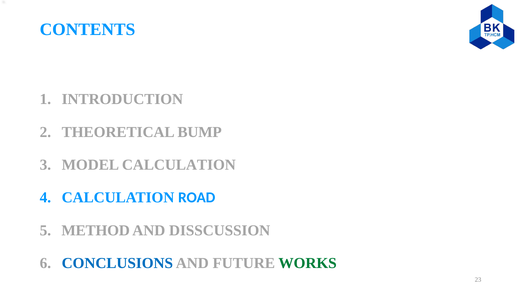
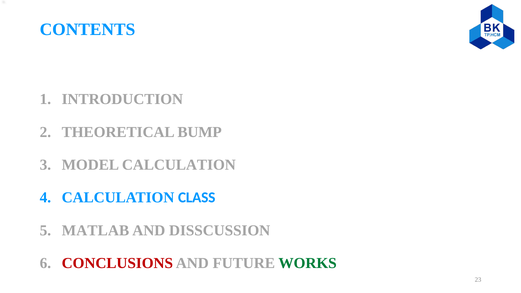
ROAD: ROAD -> CLASS
METHOD: METHOD -> MATLAB
CONCLUSIONS colour: blue -> red
